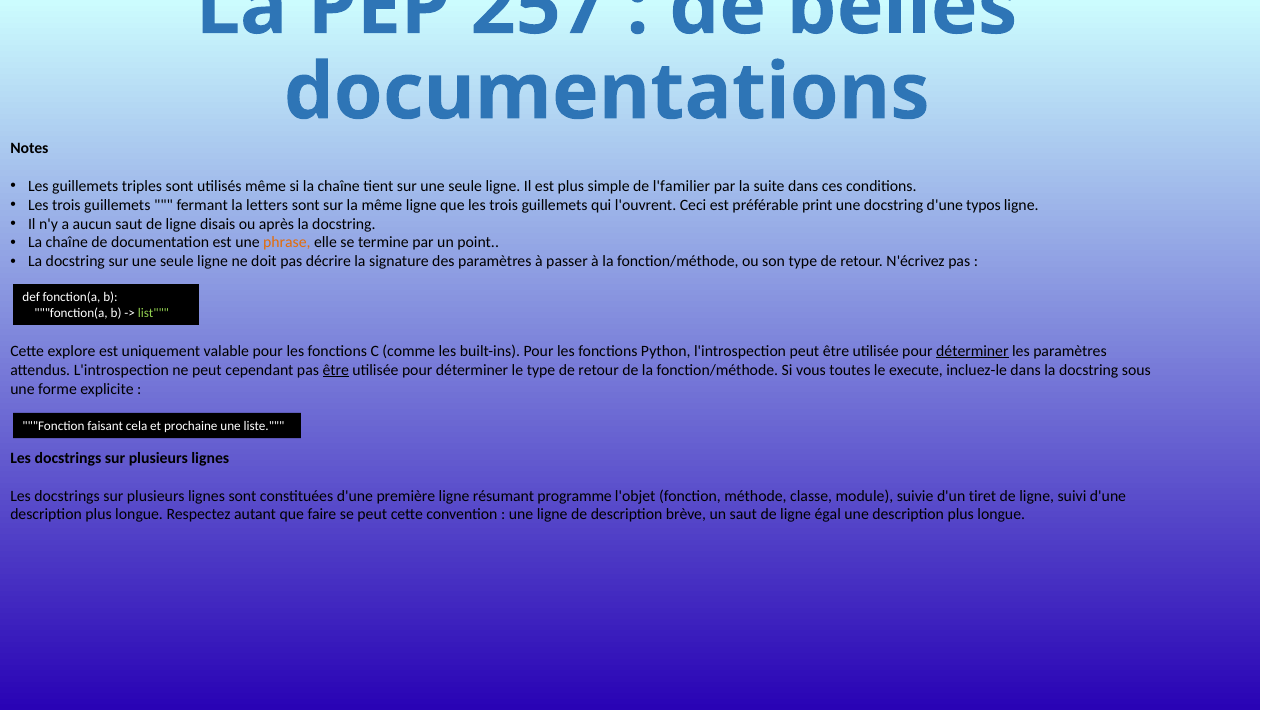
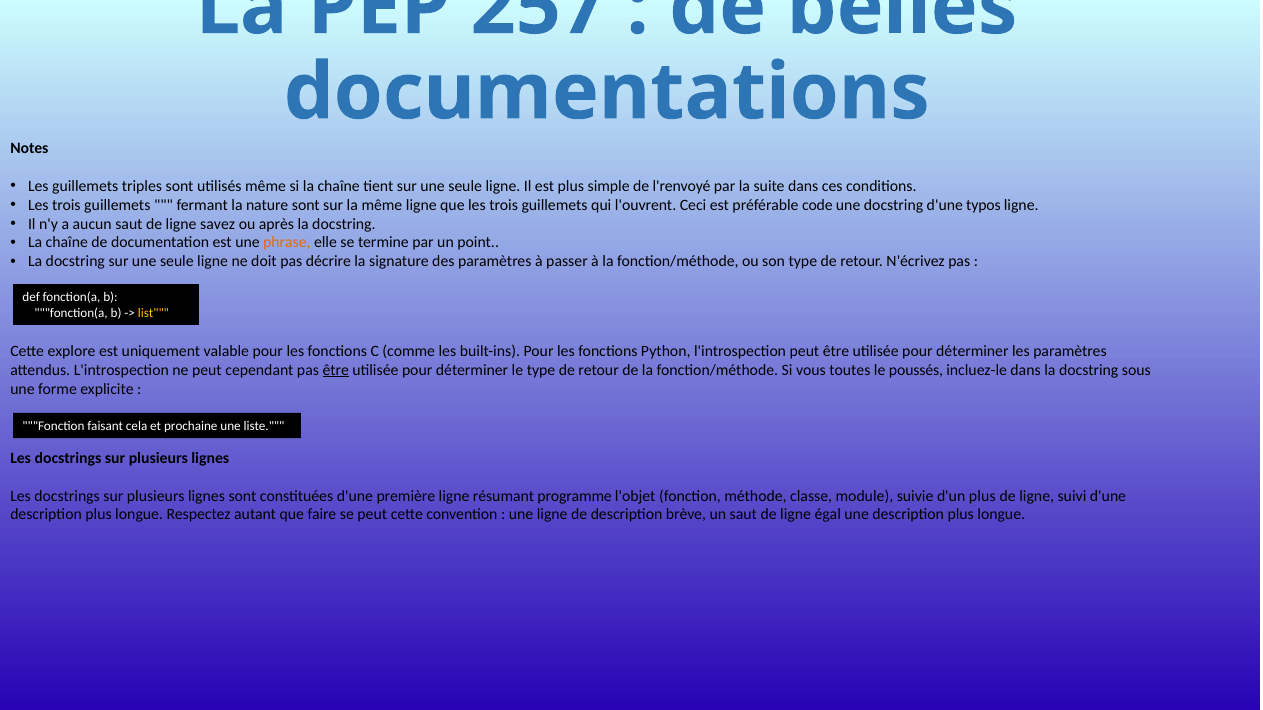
l'familier: l'familier -> l'renvoyé
letters: letters -> nature
print: print -> code
disais: disais -> savez
list colour: light green -> yellow
déterminer at (972, 351) underline: present -> none
execute: execute -> poussés
d'un tiret: tiret -> plus
